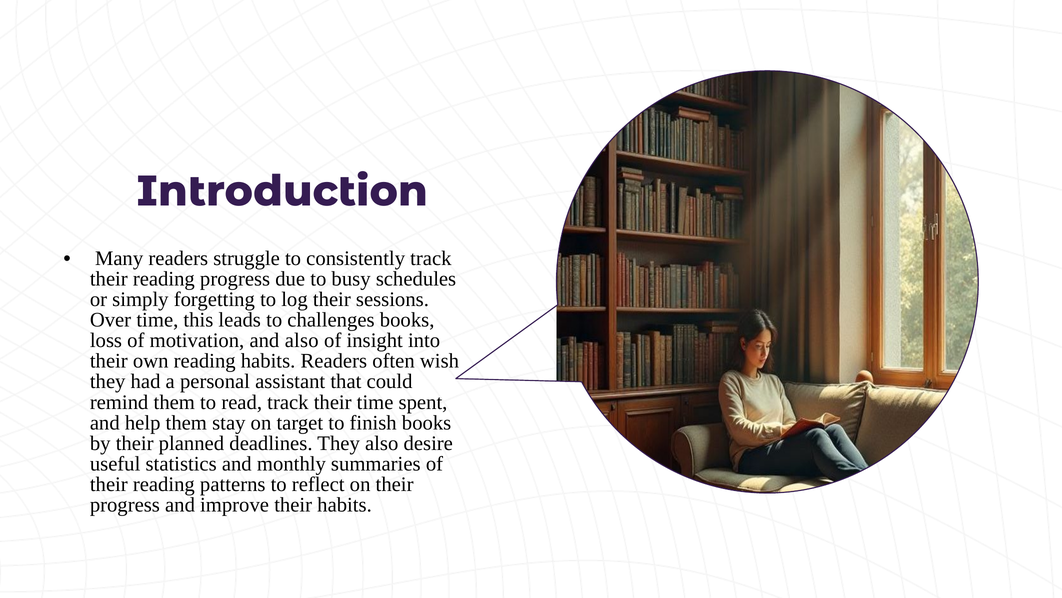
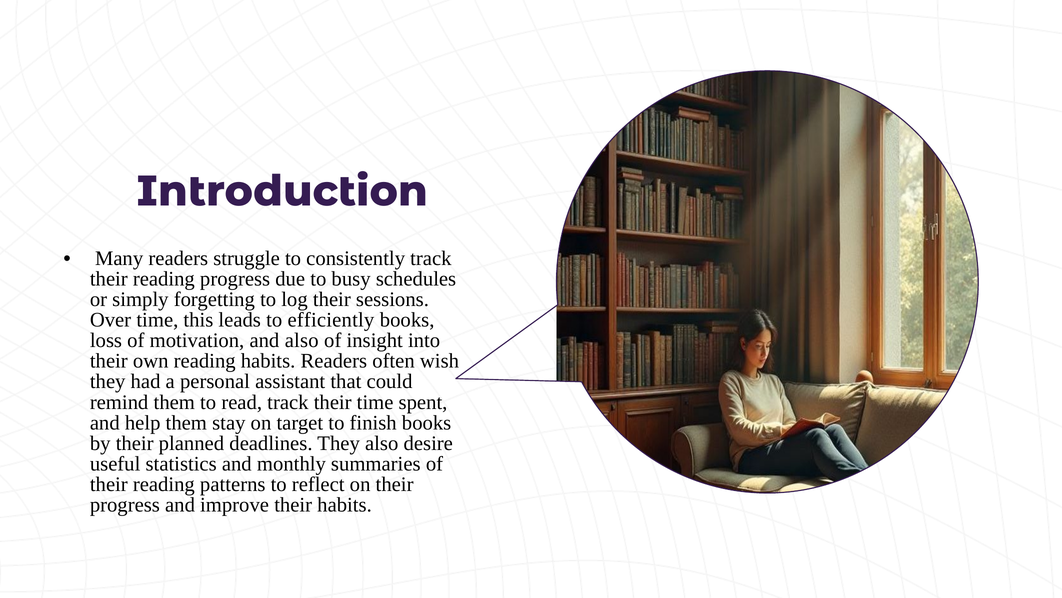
challenges: challenges -> efficiently
